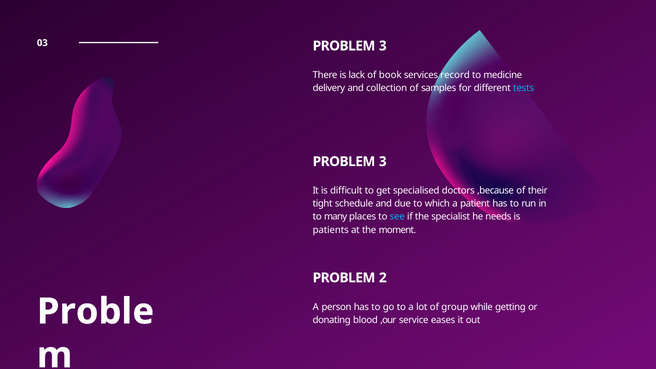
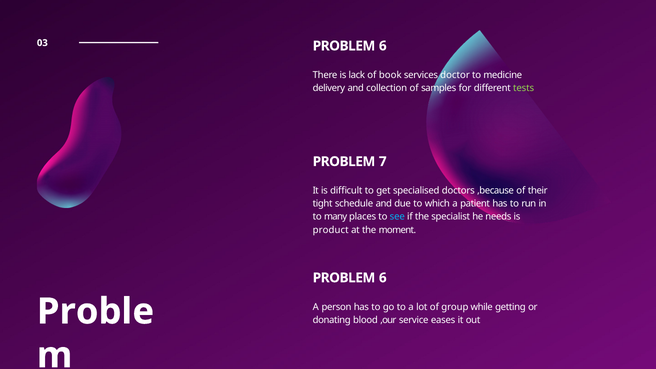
3 at (383, 46): 3 -> 6
record: record -> doctor
tests colour: light blue -> light green
3 at (383, 162): 3 -> 7
patients: patients -> product
2 at (383, 278): 2 -> 6
